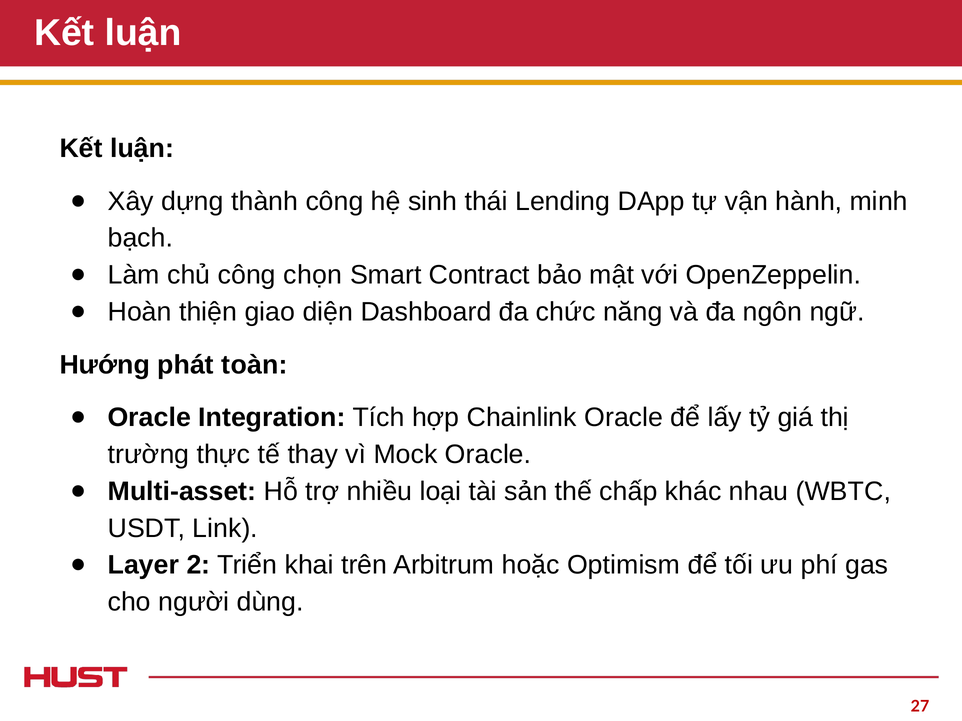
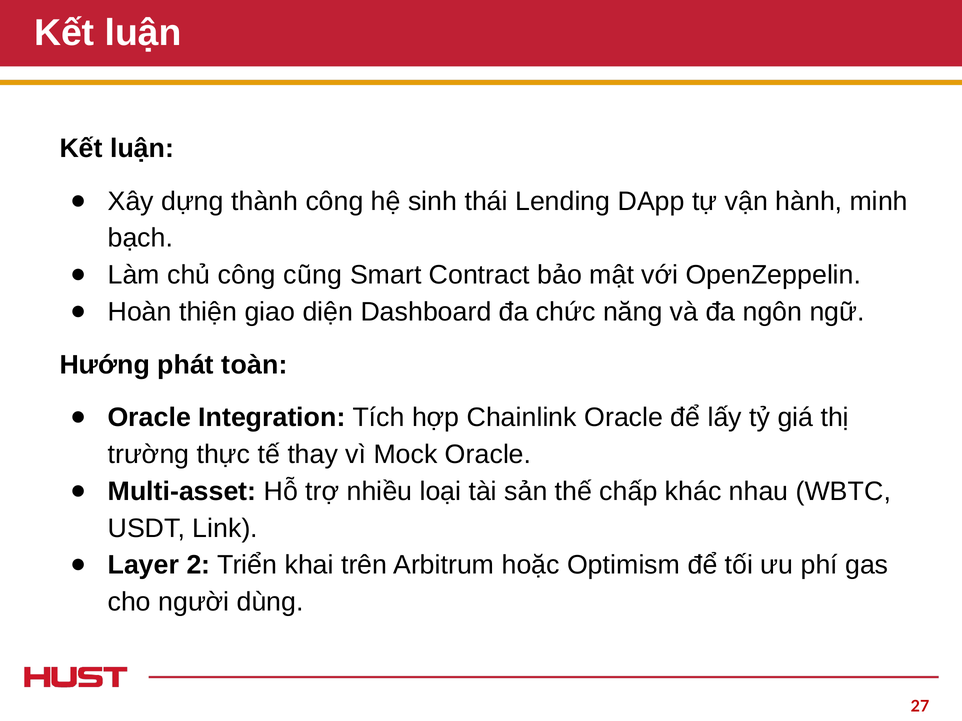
chọn: chọn -> cũng
